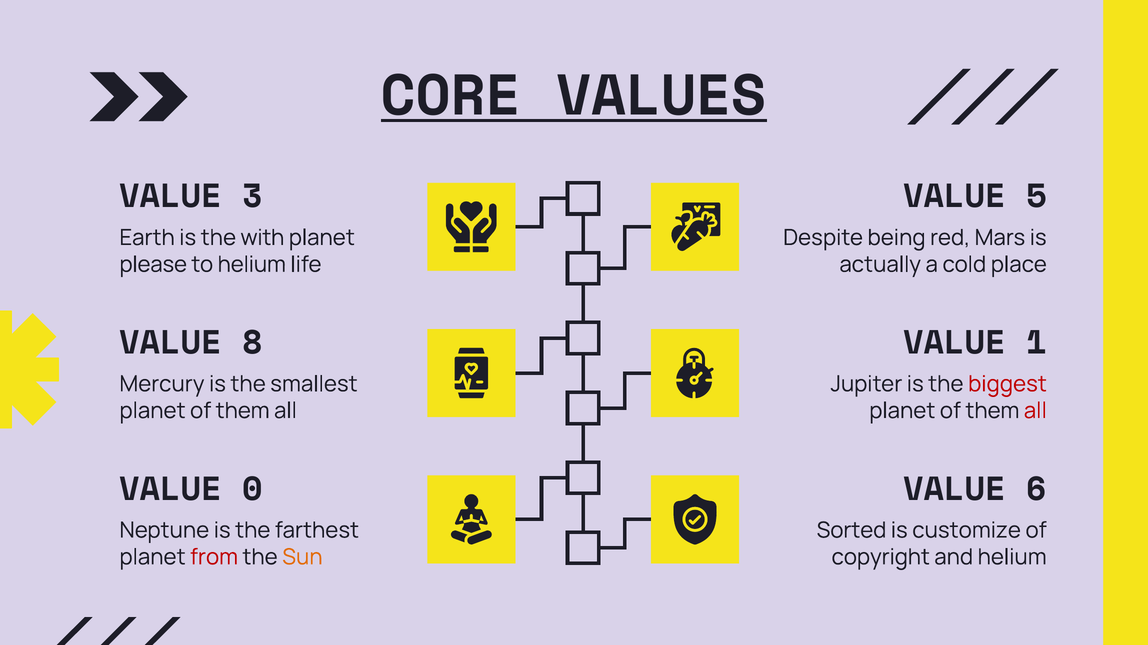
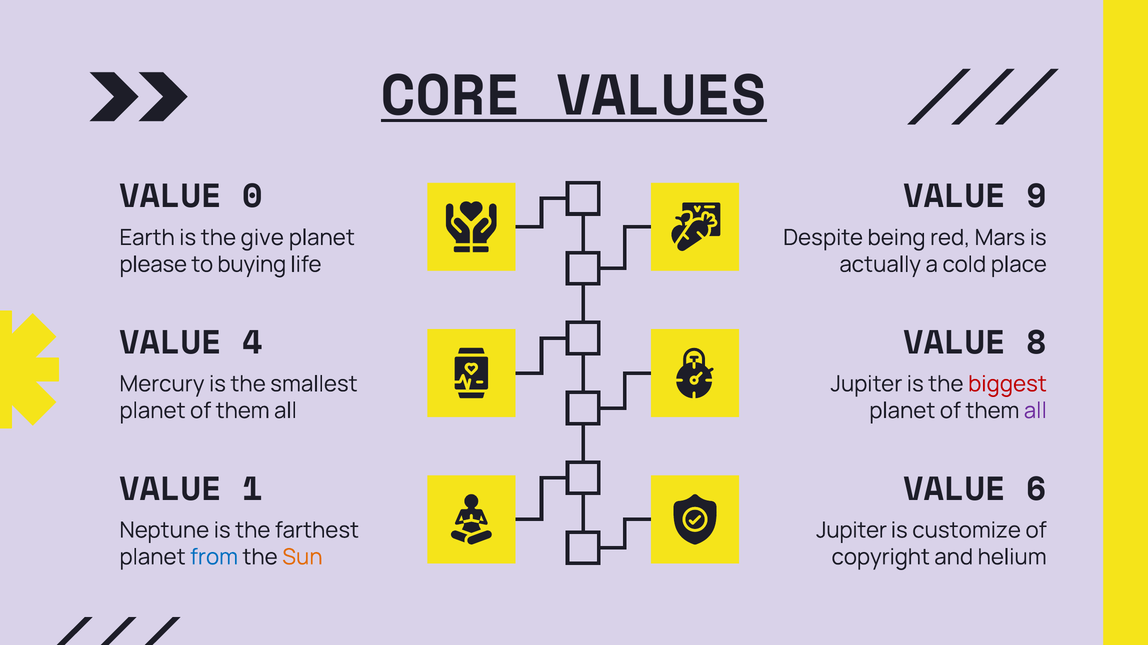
3: 3 -> 0
5: 5 -> 9
with: with -> give
to helium: helium -> buying
8: 8 -> 4
1: 1 -> 8
all at (1035, 411) colour: red -> purple
0: 0 -> 1
Sorted at (852, 531): Sorted -> Jupiter
from colour: red -> blue
